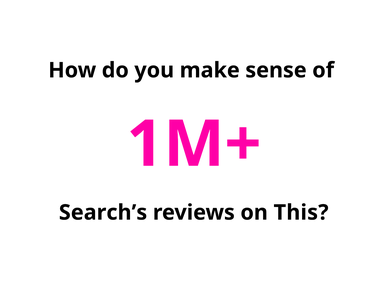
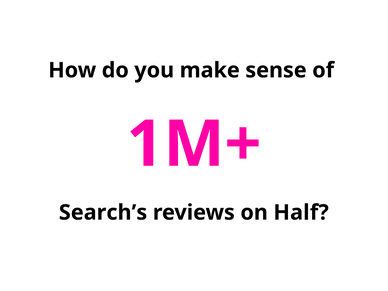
This: This -> Half
